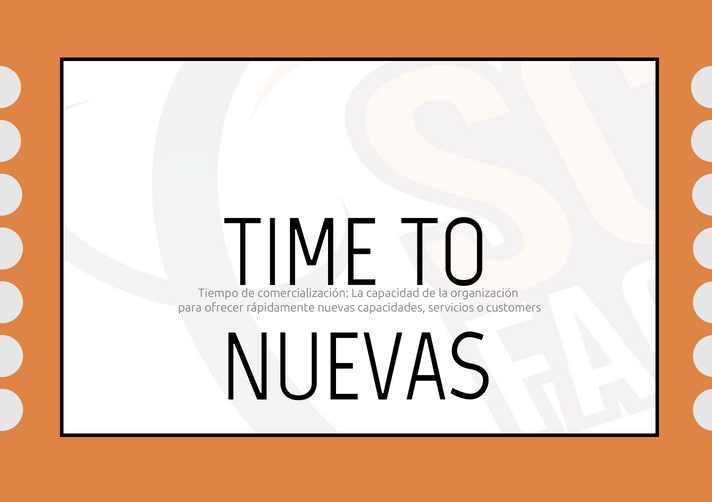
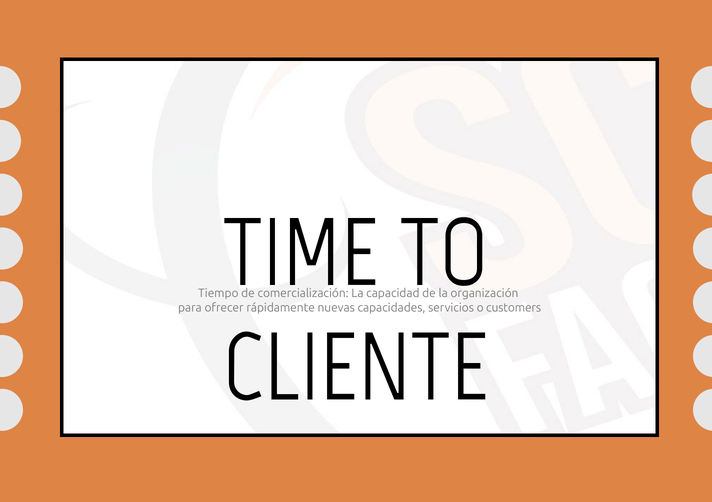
NUEVAS at (356, 368): NUEVAS -> CLIENTE
